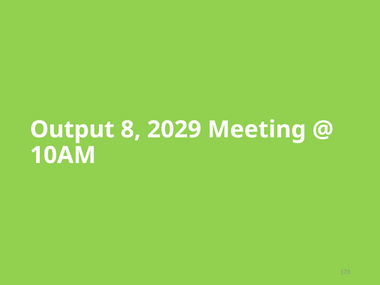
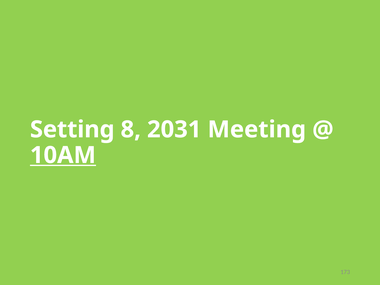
Output: Output -> Setting
2029: 2029 -> 2031
10AM underline: none -> present
